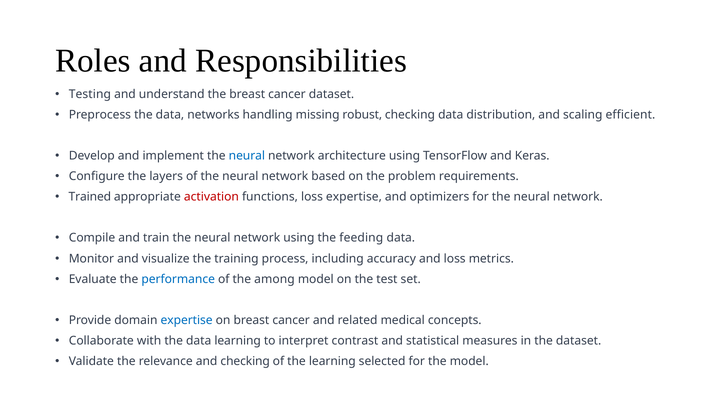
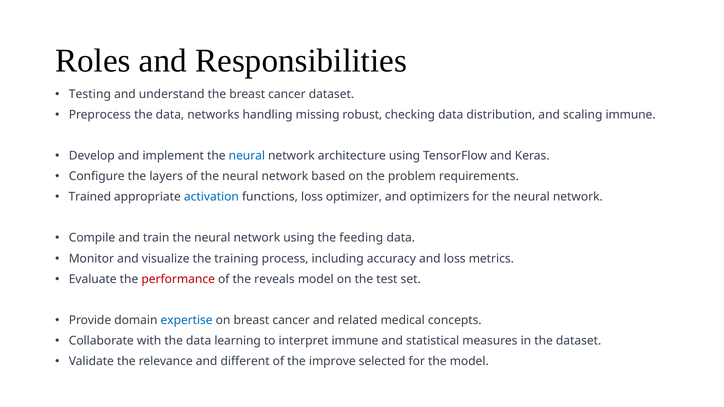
scaling efficient: efficient -> immune
activation colour: red -> blue
loss expertise: expertise -> optimizer
performance colour: blue -> red
among: among -> reveals
interpret contrast: contrast -> immune
and checking: checking -> different
the learning: learning -> improve
